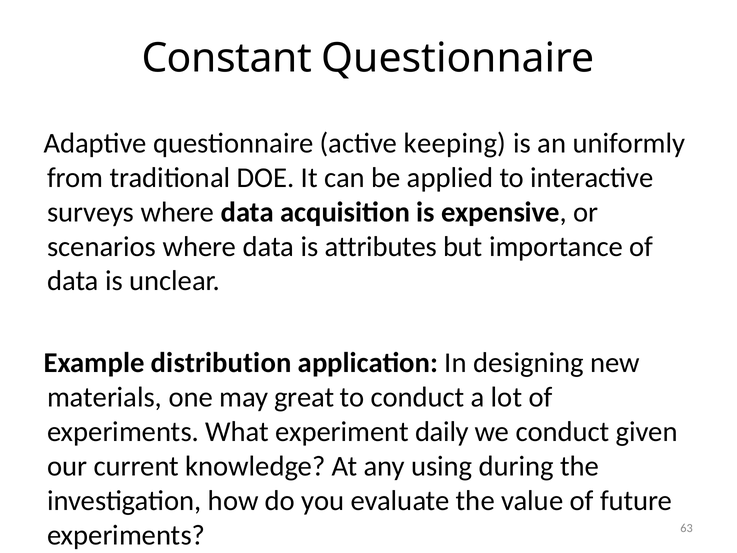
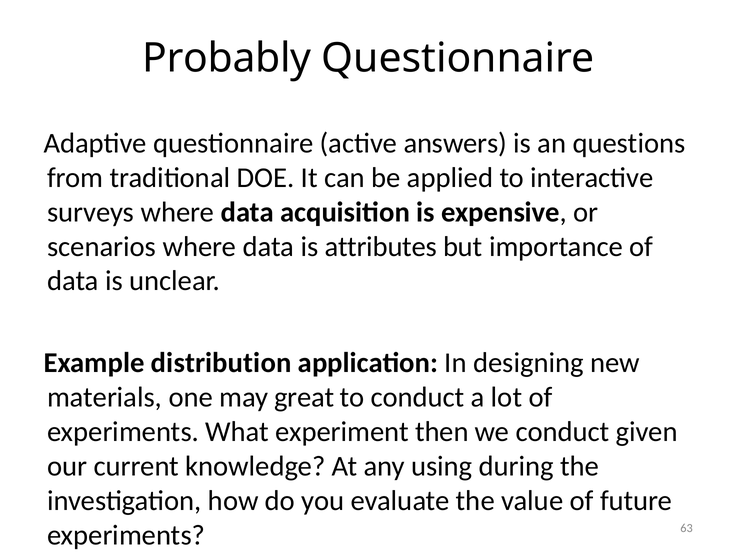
Constant: Constant -> Probably
keeping: keeping -> answers
uniformly: uniformly -> questions
daily: daily -> then
